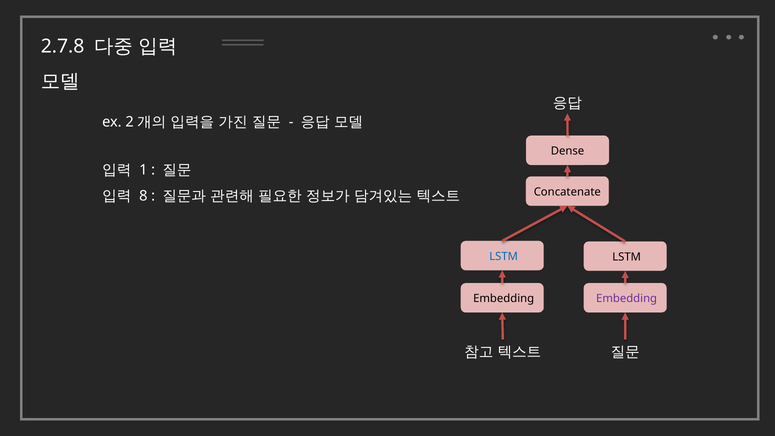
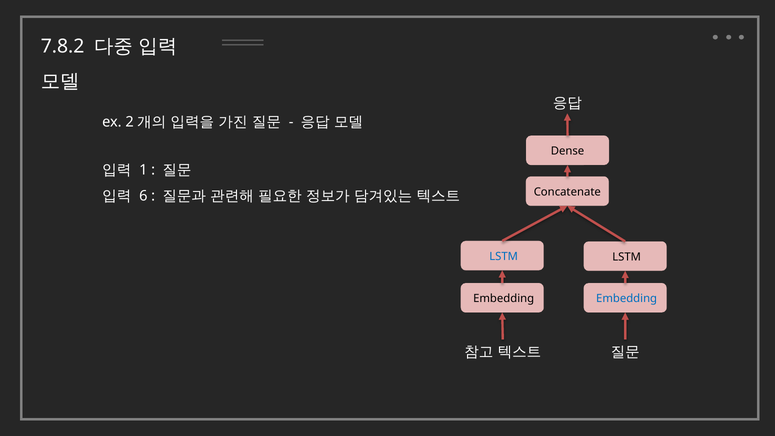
2.7.8: 2.7.8 -> 7.8.2
8: 8 -> 6
Embedding at (627, 298) colour: purple -> blue
